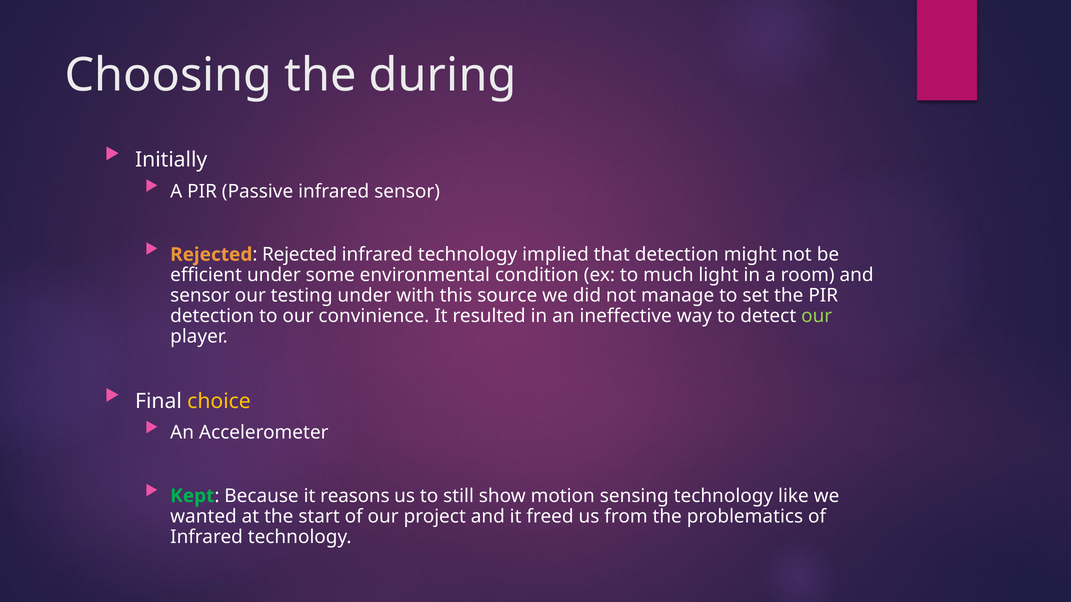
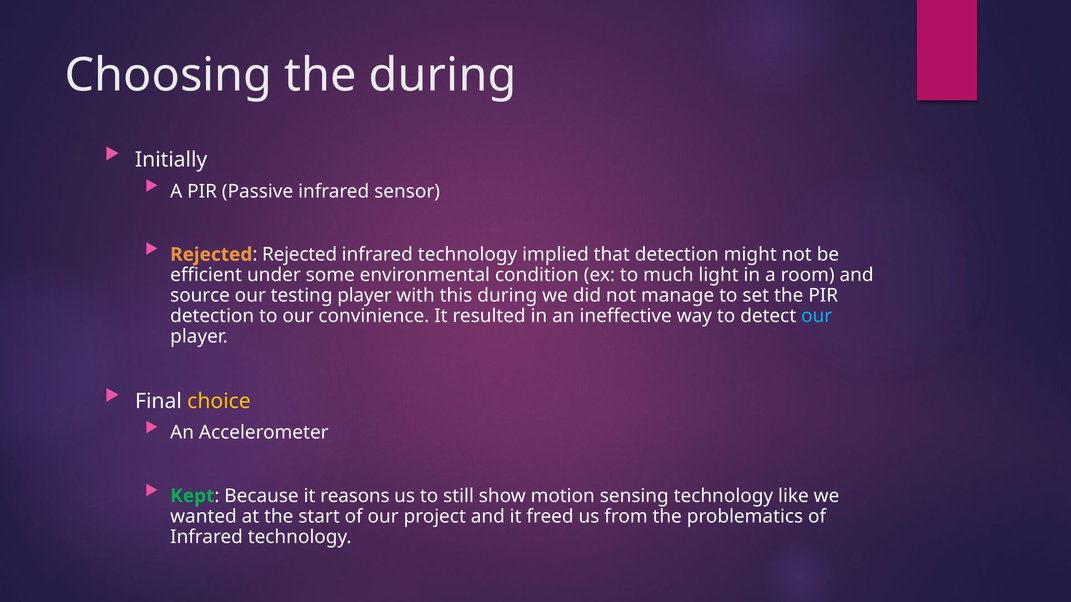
sensor at (200, 296): sensor -> source
testing under: under -> player
this source: source -> during
our at (817, 316) colour: light green -> light blue
